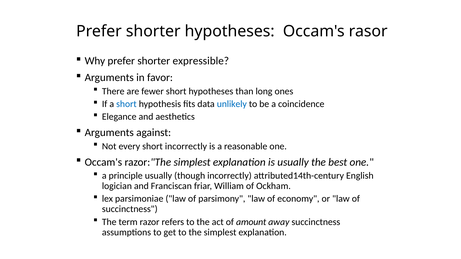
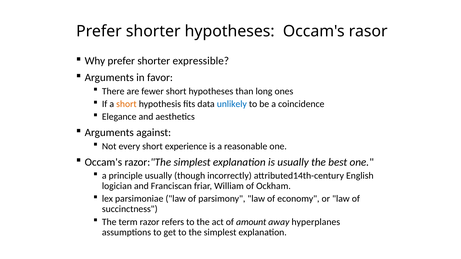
short at (126, 104) colour: blue -> orange
short incorrectly: incorrectly -> experience
away succinctness: succinctness -> hyperplanes
